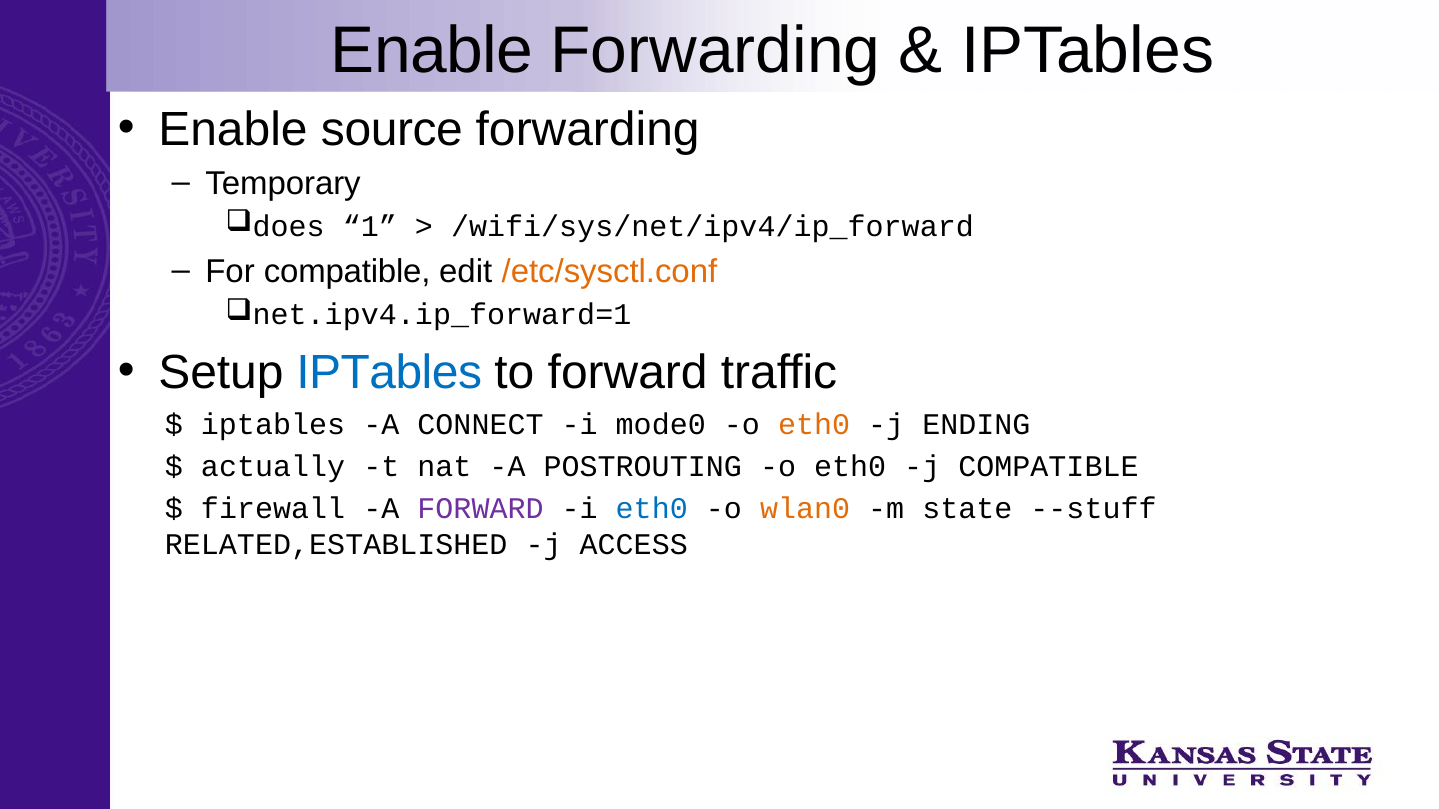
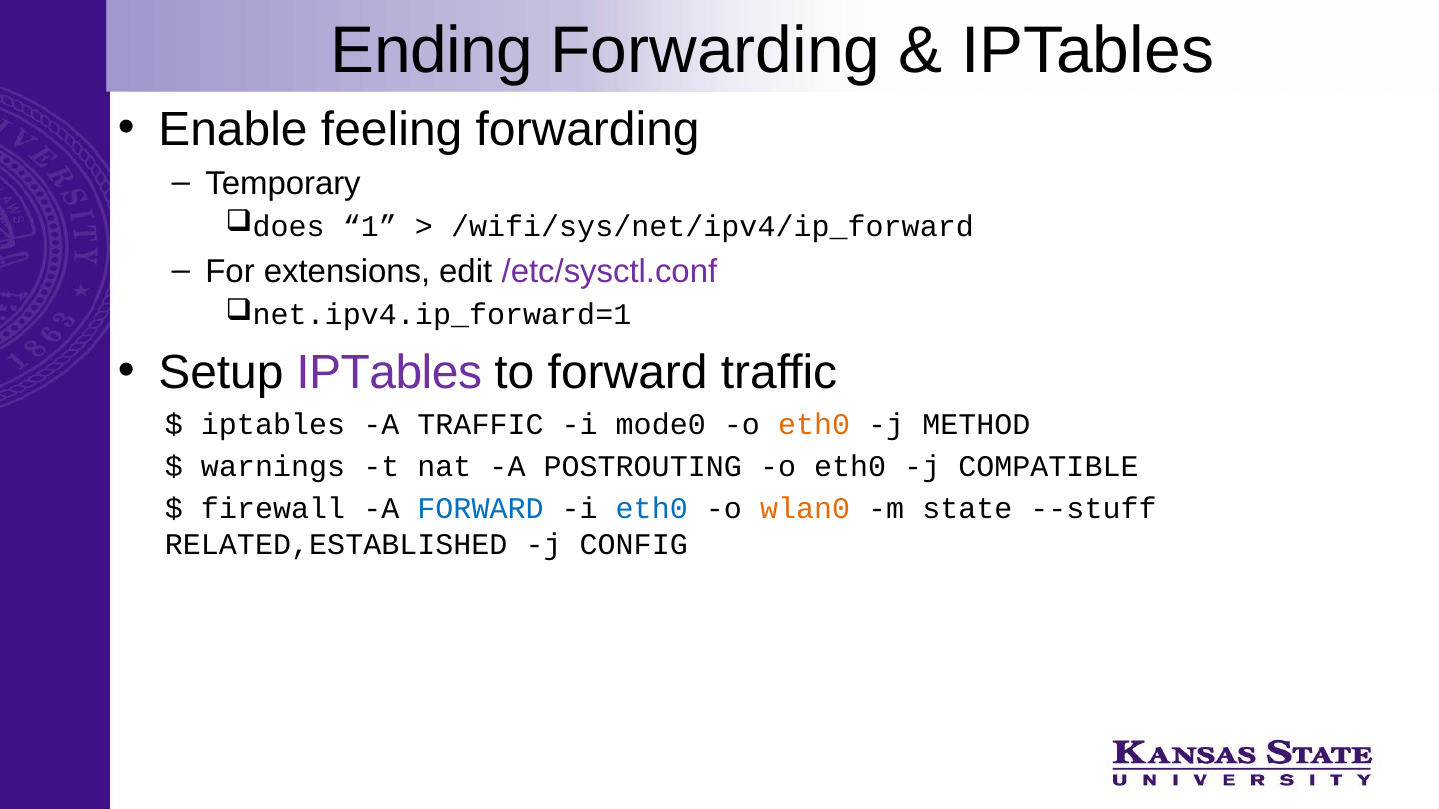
Enable at (432, 51): Enable -> Ending
source: source -> feeling
For compatible: compatible -> extensions
/etc/sysctl.conf colour: orange -> purple
IPTables at (389, 373) colour: blue -> purple
A CONNECT: CONNECT -> TRAFFIC
ENDING: ENDING -> METHOD
actually: actually -> warnings
FORWARD at (481, 508) colour: purple -> blue
ACCESS: ACCESS -> CONFIG
